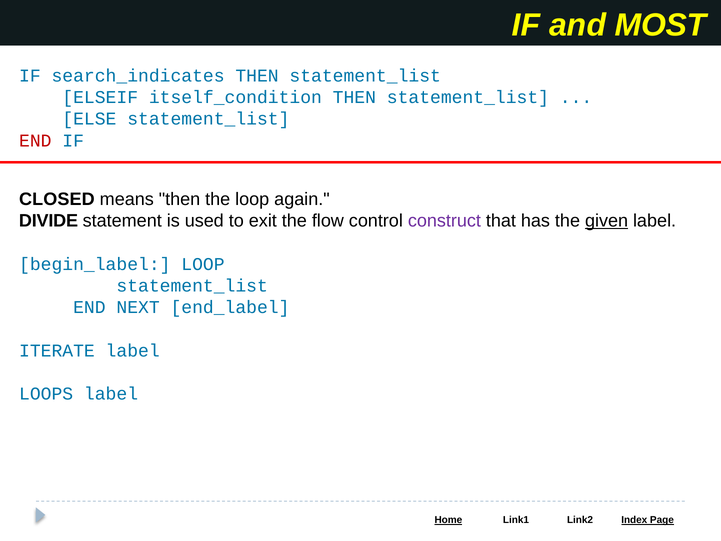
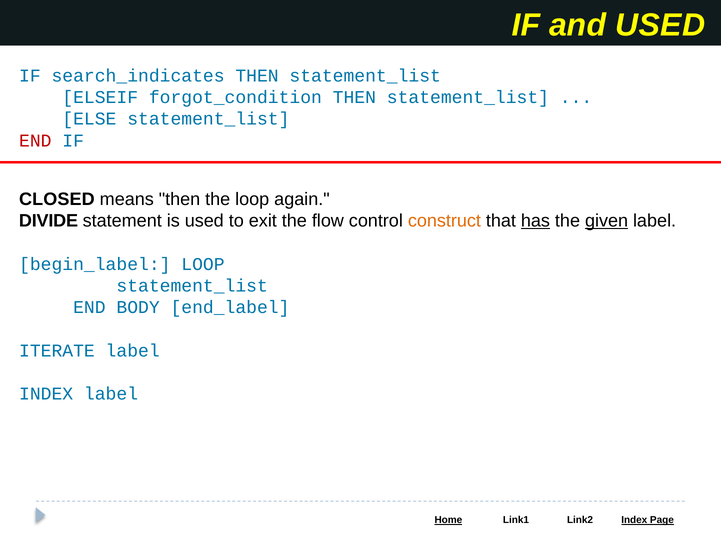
and MOST: MOST -> USED
itself_condition: itself_condition -> forgot_condition
construct colour: purple -> orange
has underline: none -> present
NEXT: NEXT -> BODY
LOOPS at (46, 394): LOOPS -> INDEX
